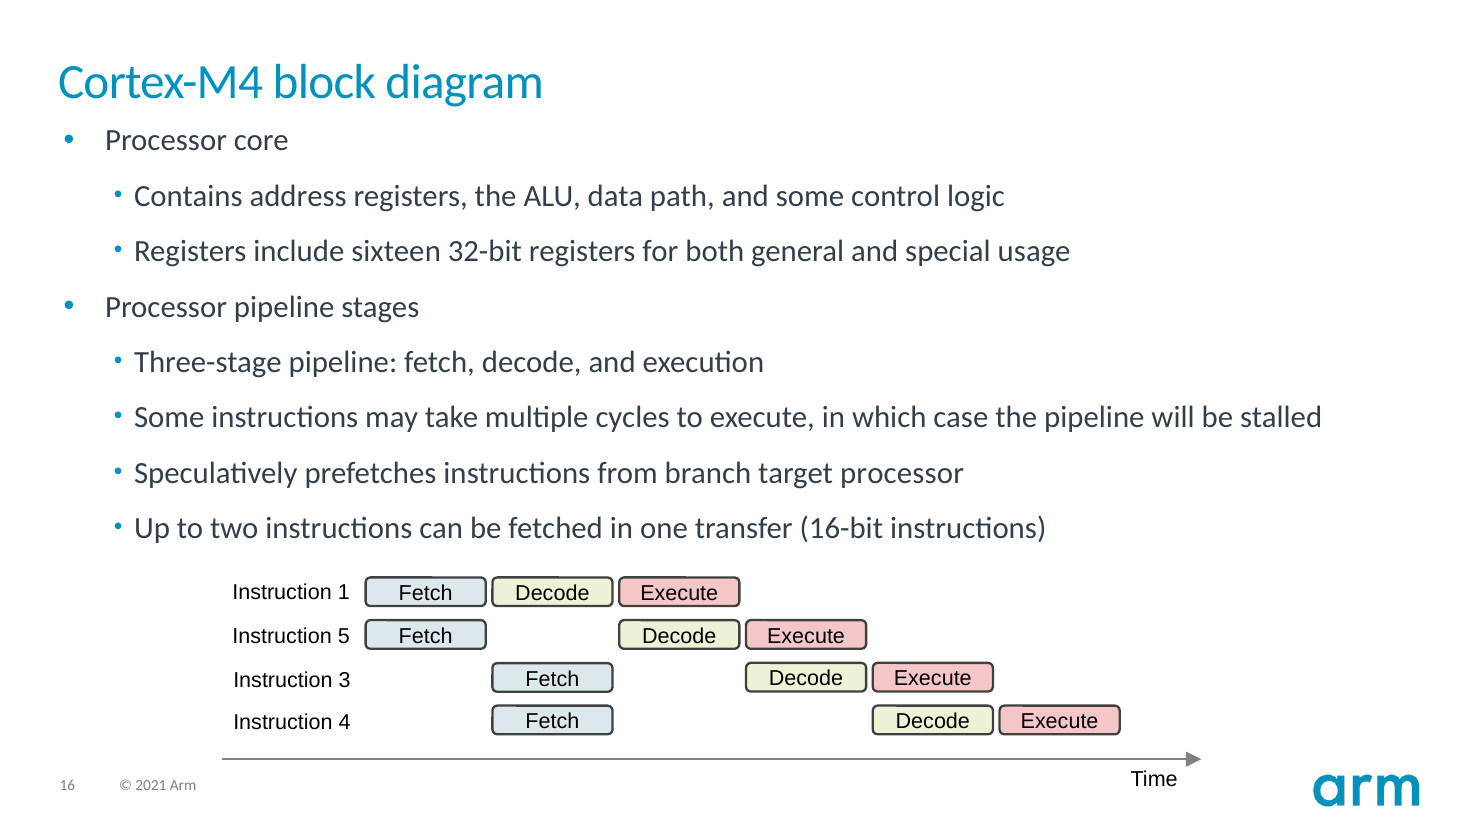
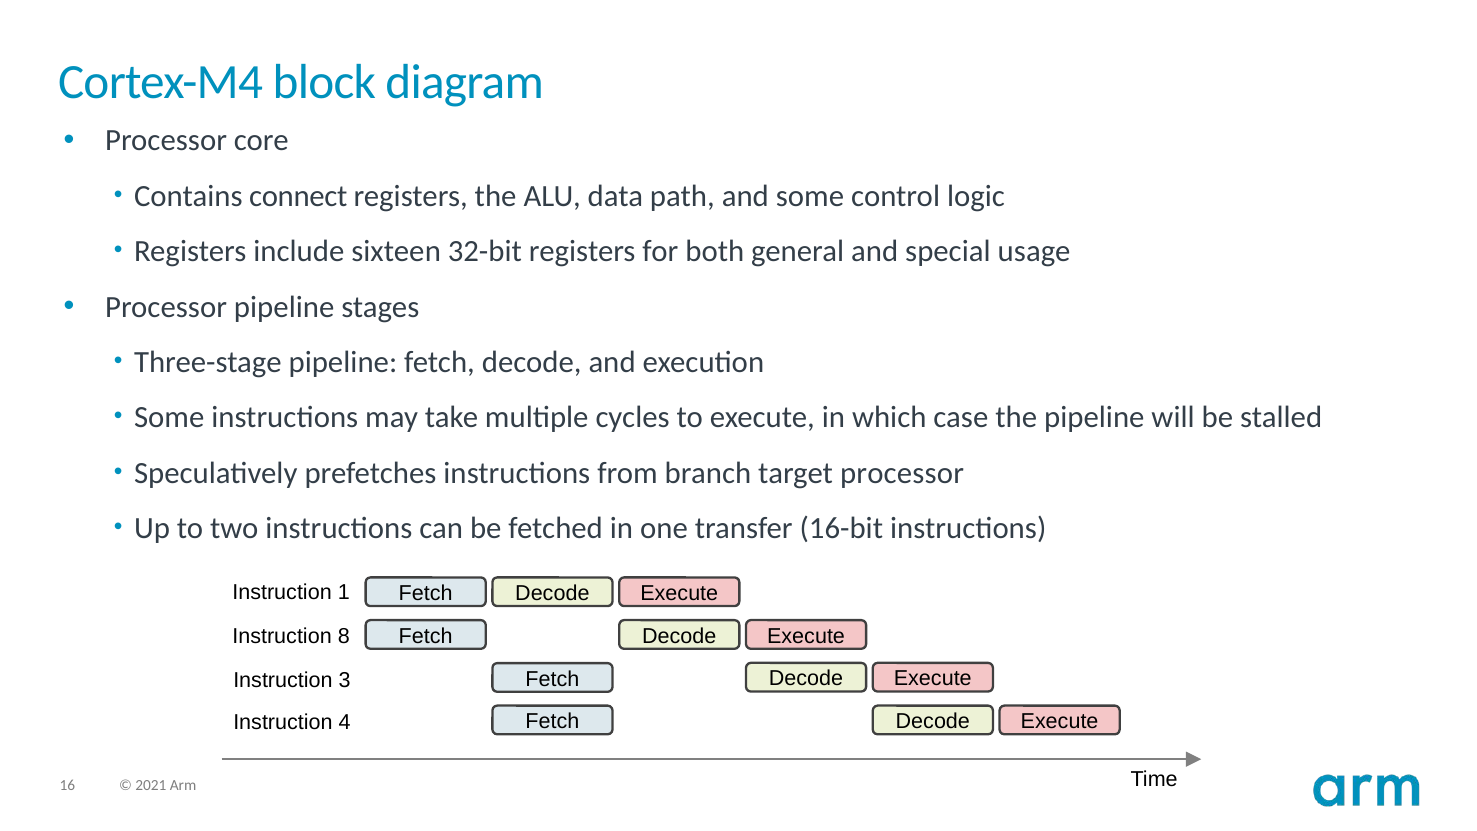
address: address -> connect
5: 5 -> 8
